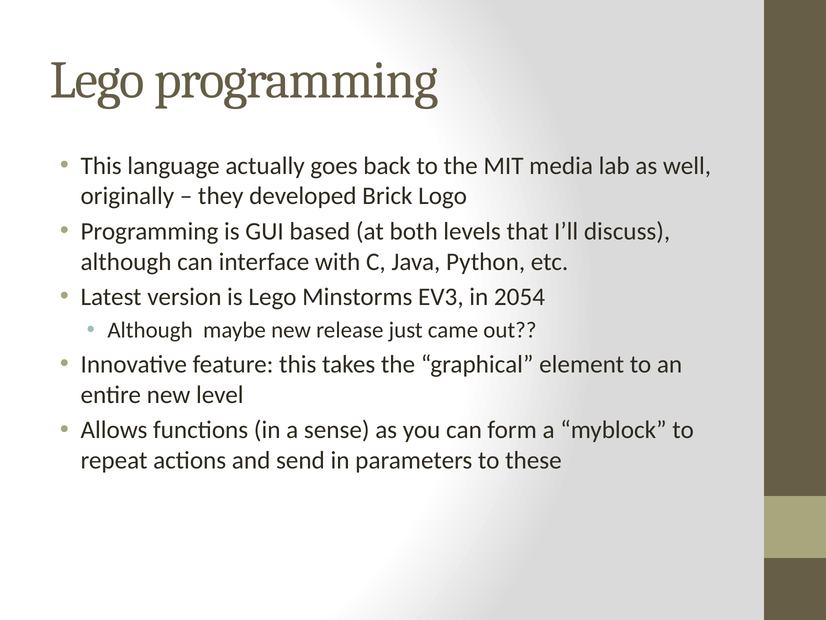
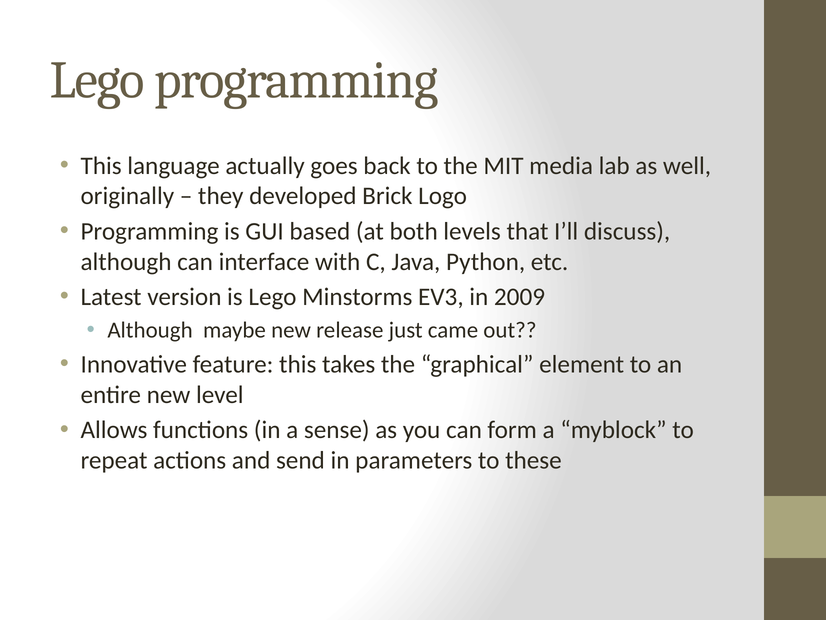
2054: 2054 -> 2009
